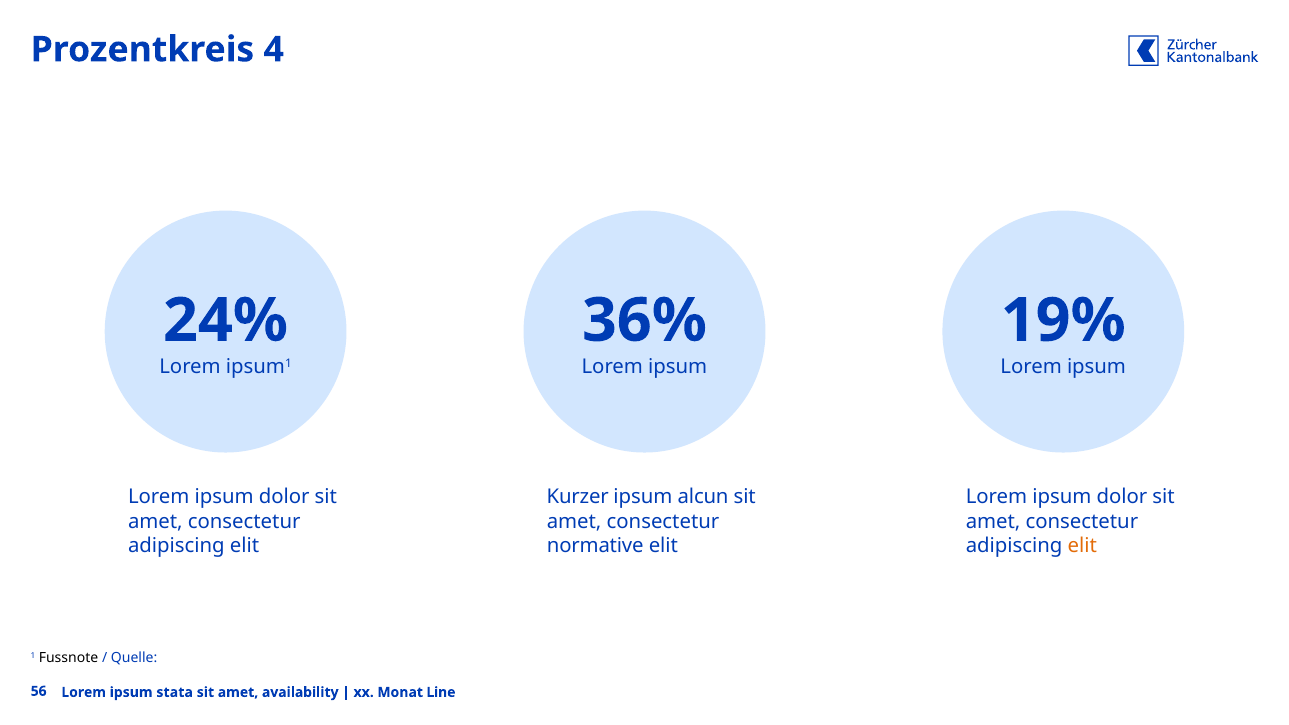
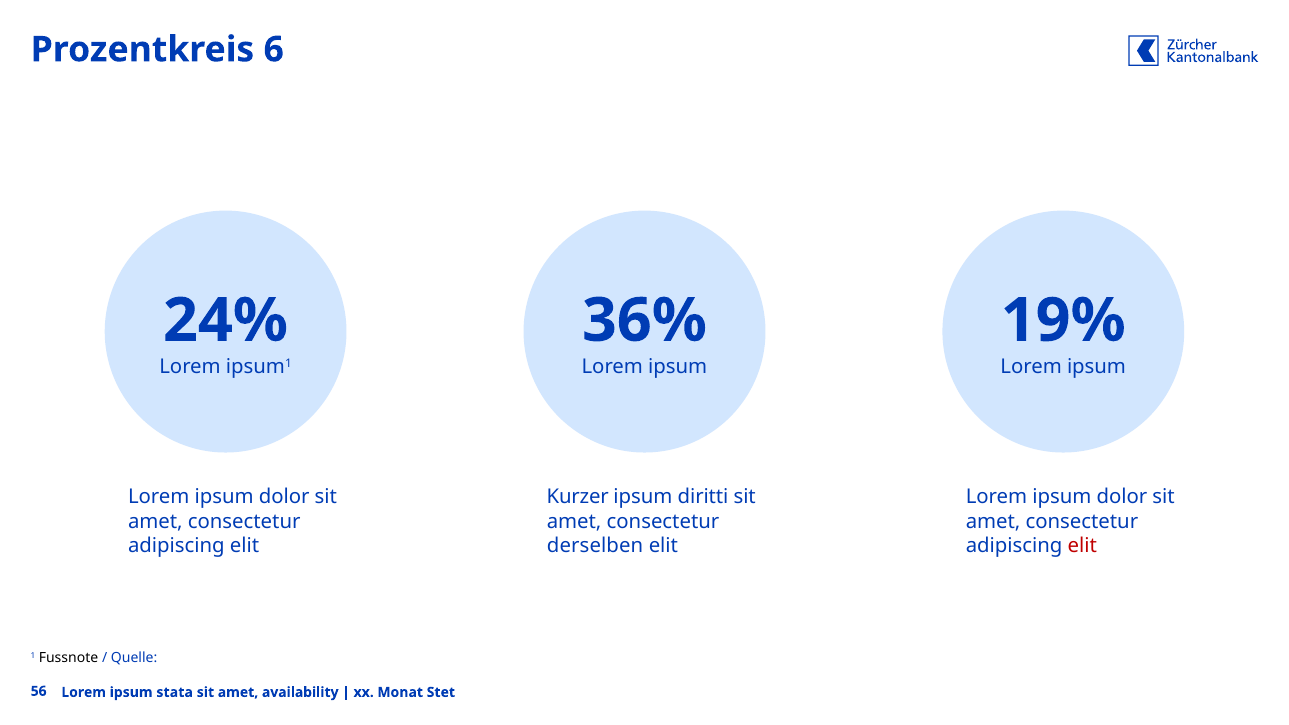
4: 4 -> 6
alcun: alcun -> diritti
normative: normative -> derselben
elit at (1082, 546) colour: orange -> red
Line: Line -> Stet
